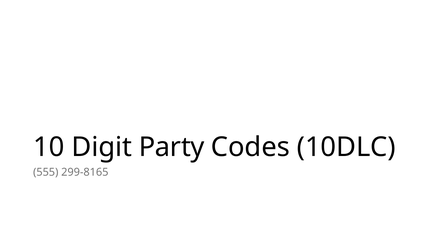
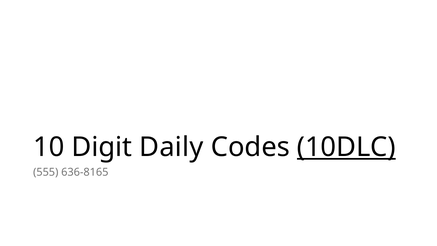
Party: Party -> Daily
10DLC underline: none -> present
299-8165: 299-8165 -> 636-8165
